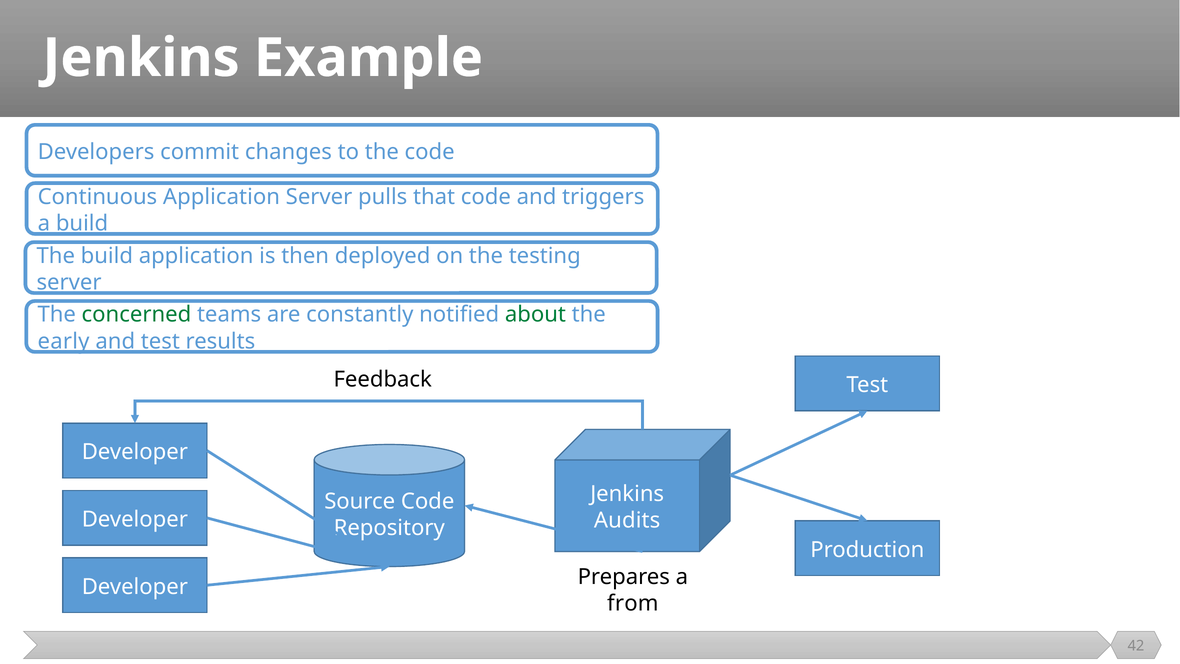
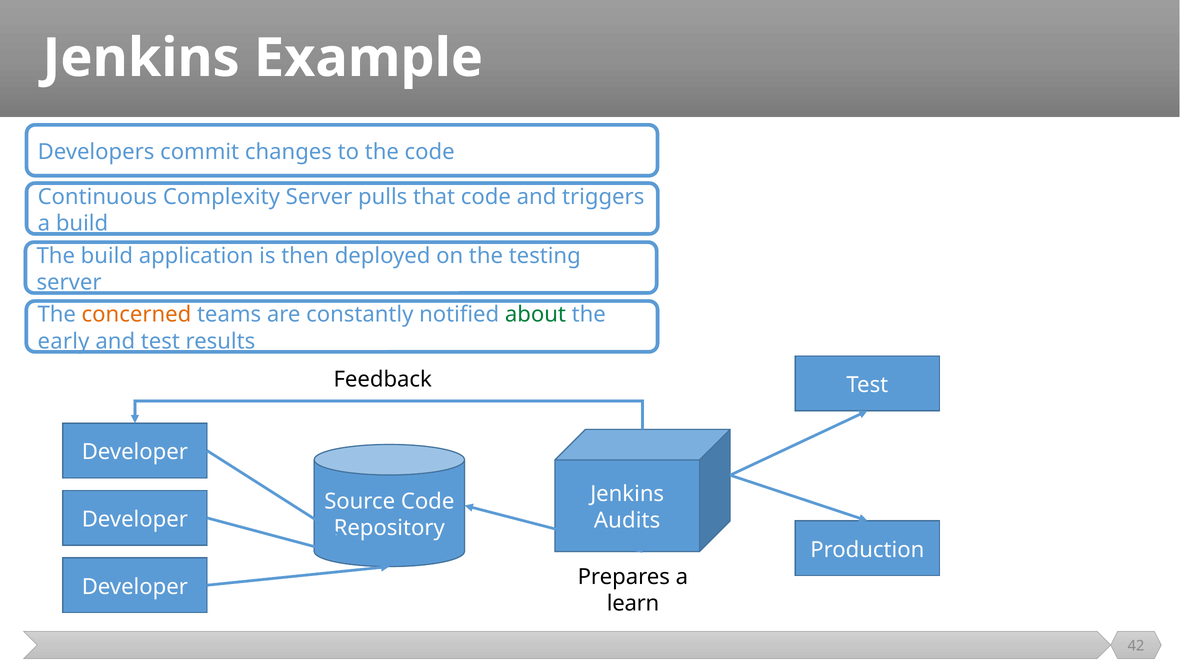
Continuous Application: Application -> Complexity
concerned colour: green -> orange
from: from -> learn
